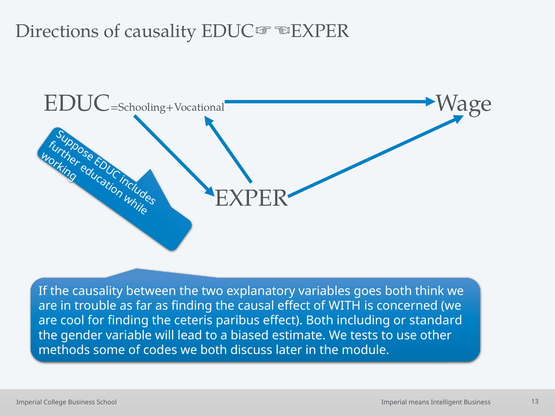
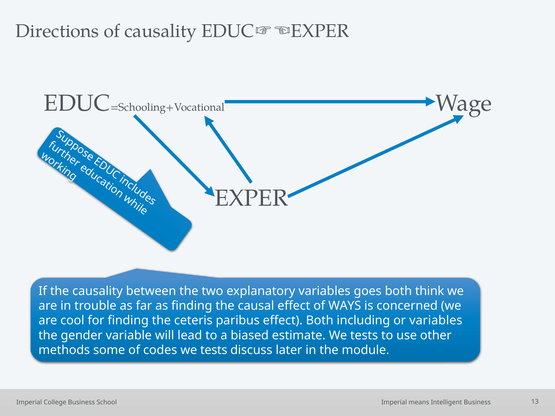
WITH: WITH -> WAYS
or standard: standard -> variables
both at (214, 350): both -> tests
